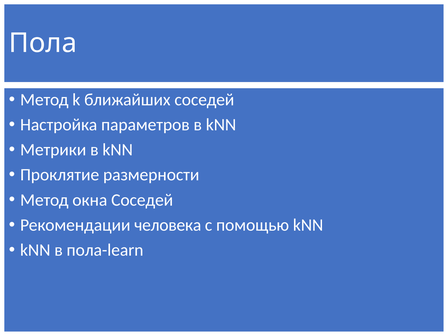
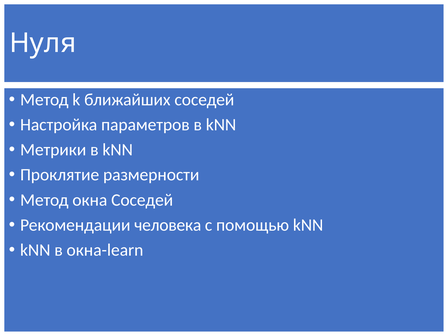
Пола: Пола -> Нуля
пола-learn: пола-learn -> окна-learn
